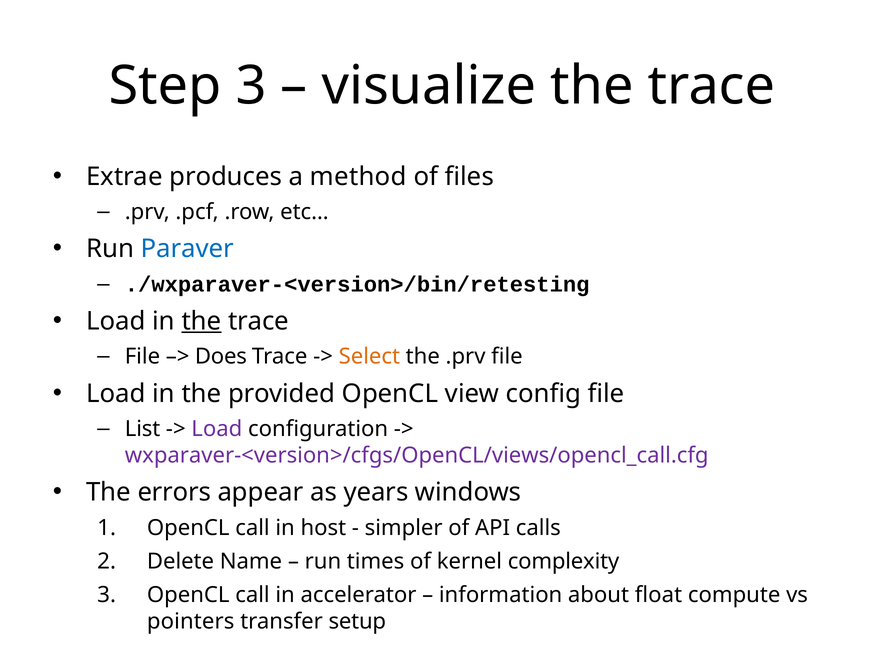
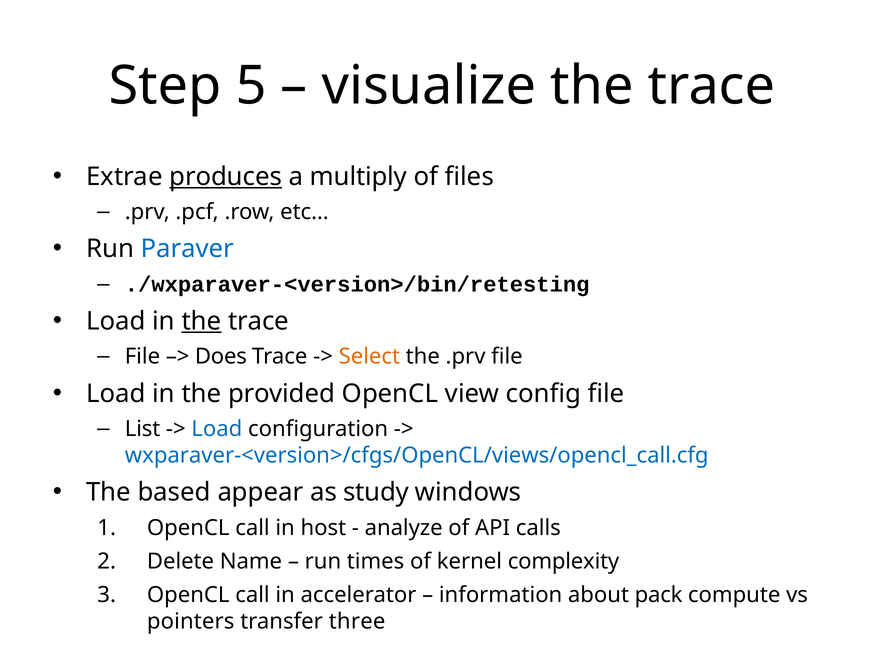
Step 3: 3 -> 5
produces underline: none -> present
method: method -> multiply
Load at (217, 429) colour: purple -> blue
wxparaver-<version>/cfgs/OpenCL/views/opencl_call.cfg colour: purple -> blue
errors: errors -> based
years: years -> study
simpler: simpler -> analyze
float: float -> pack
setup: setup -> three
